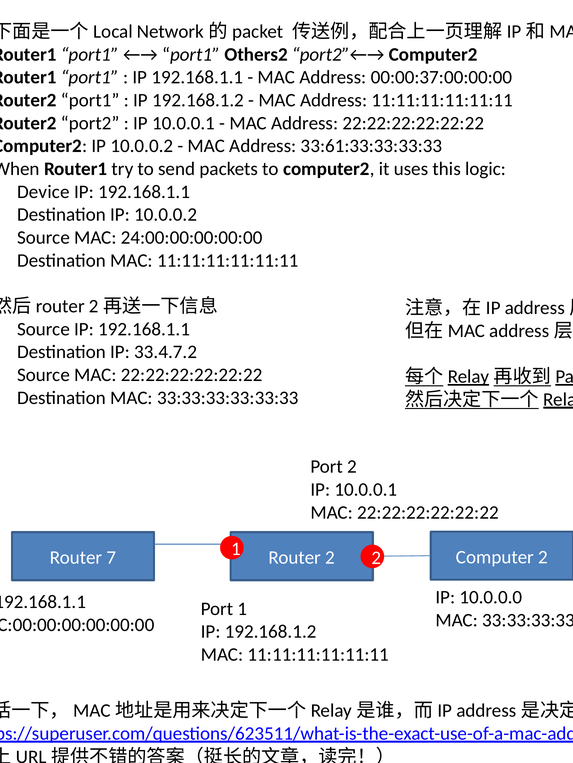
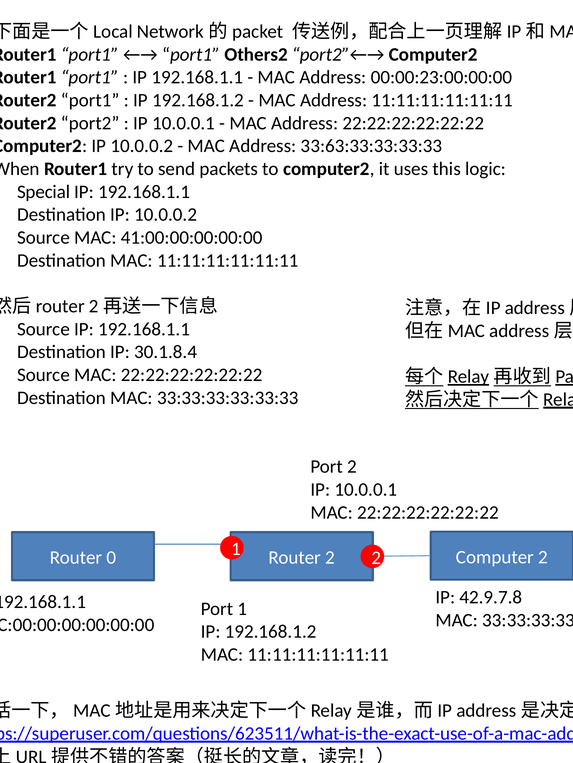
00:00:37:00:00:00: 00:00:37:00:00:00 -> 00:00:23:00:00:00
33:61:33:33:33:33: 33:61:33:33:33:33 -> 33:63:33:33:33:33
Device: Device -> Special
24:00:00:00:00:00: 24:00:00:00:00:00 -> 41:00:00:00:00:00
33.4.7.2: 33.4.7.2 -> 30.1.8.4
7: 7 -> 0
10.0.0.0: 10.0.0.0 -> 42.9.7.8
